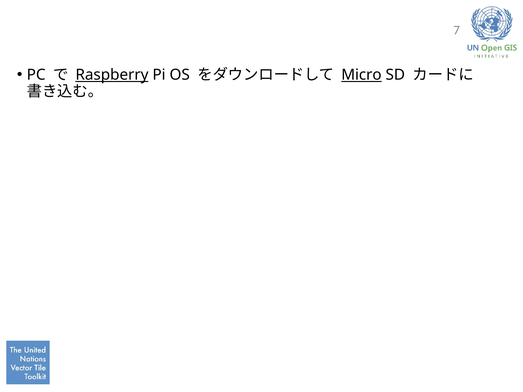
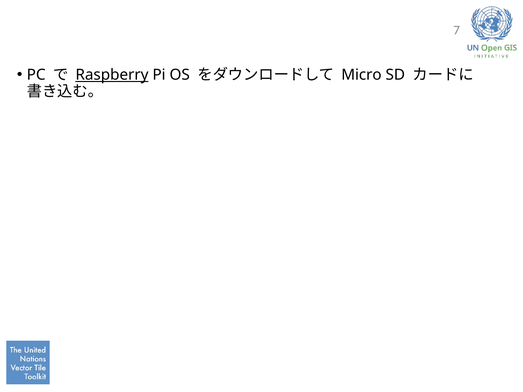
Micro underline: present -> none
